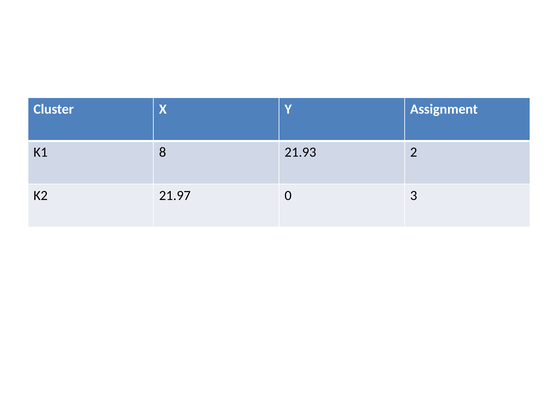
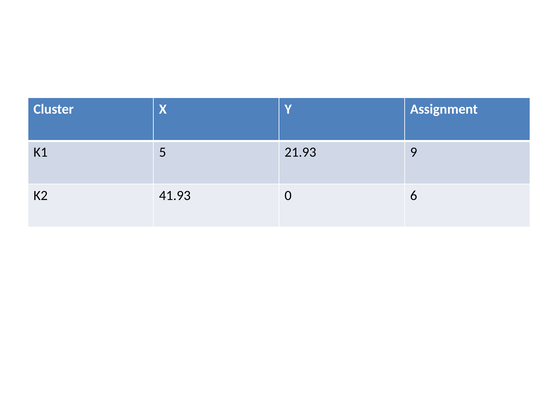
8: 8 -> 5
2: 2 -> 9
21.97: 21.97 -> 41.93
3: 3 -> 6
